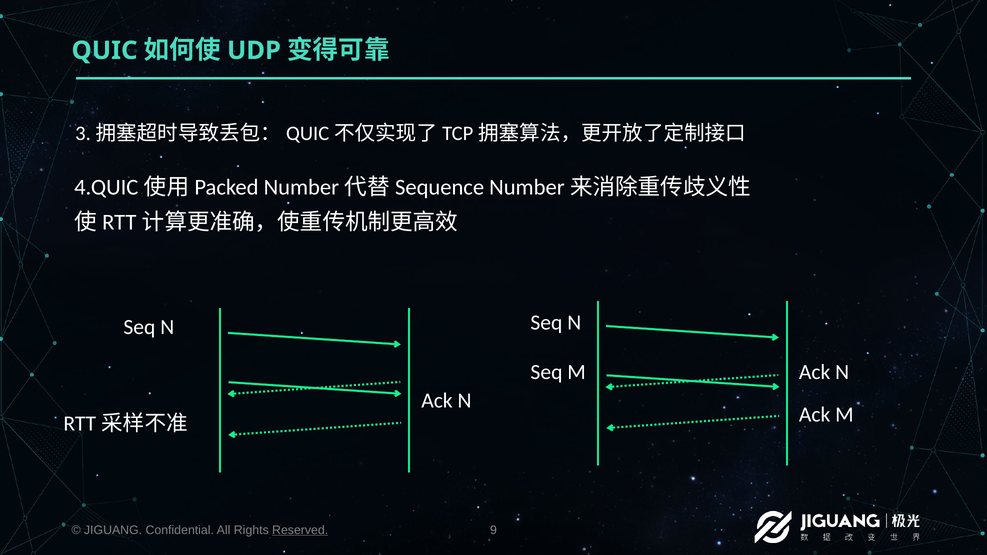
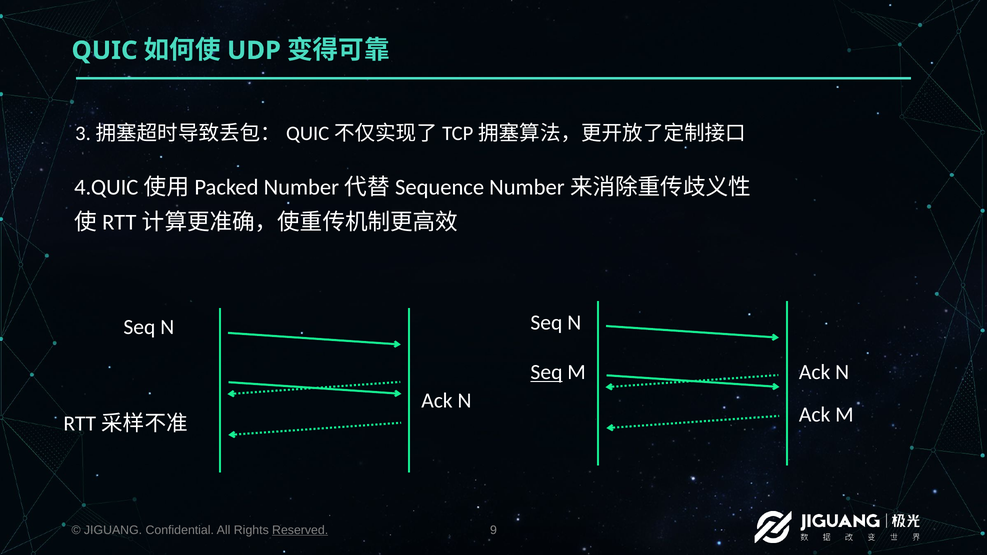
Seq at (546, 372) underline: none -> present
